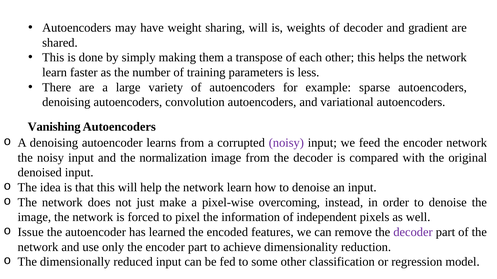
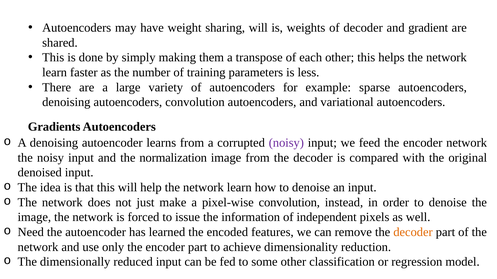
Vanishing: Vanishing -> Gradients
pixel-wise overcoming: overcoming -> convolution
pixel: pixel -> issue
Issue: Issue -> Need
decoder at (413, 233) colour: purple -> orange
